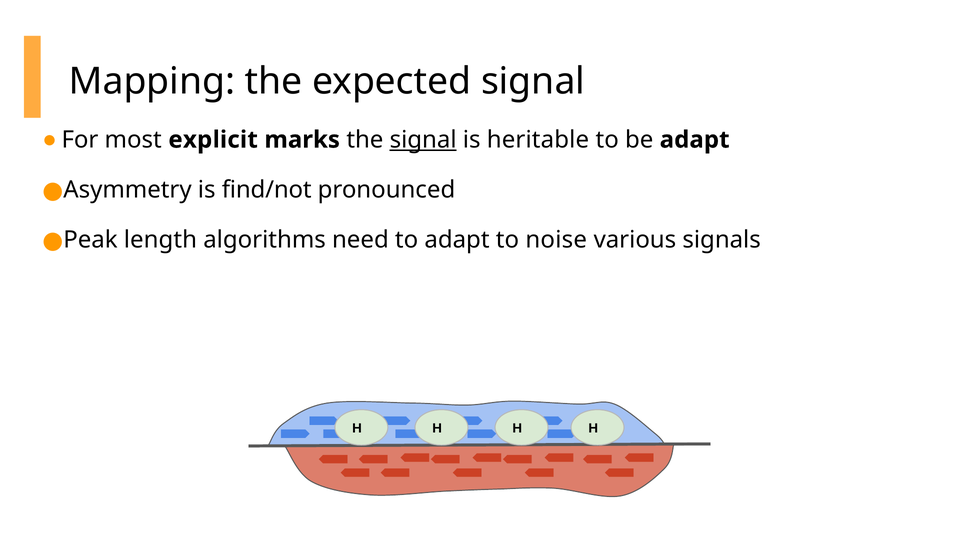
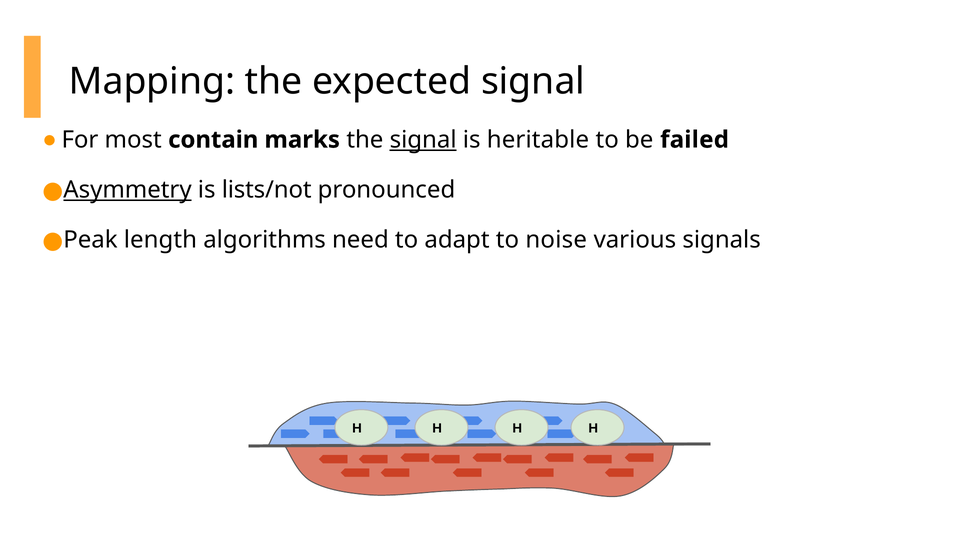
explicit: explicit -> contain
be adapt: adapt -> failed
Asymmetry underline: none -> present
find/not: find/not -> lists/not
